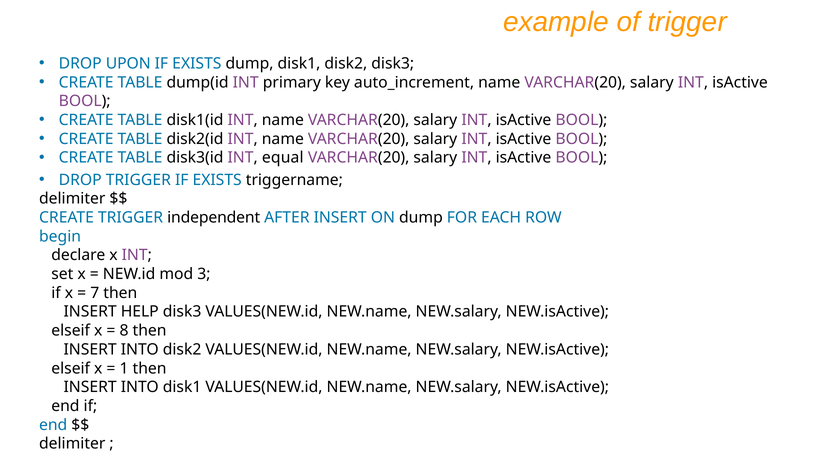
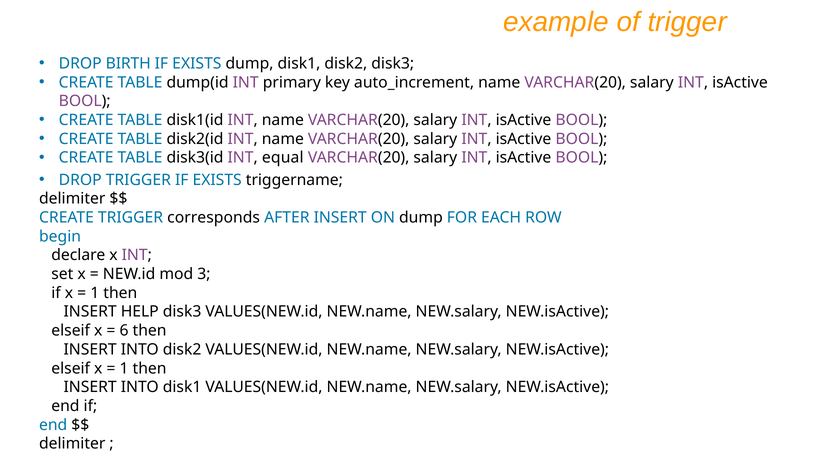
UPON: UPON -> BIRTH
independent: independent -> corresponds
7 at (95, 293): 7 -> 1
8: 8 -> 6
